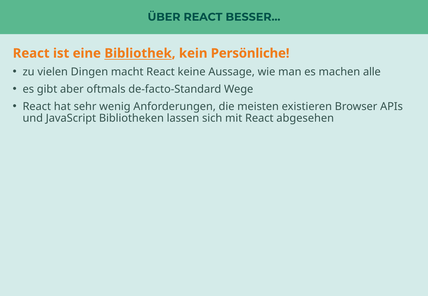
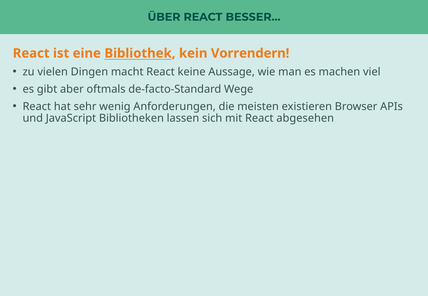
Persönliche: Persönliche -> Vorrendern
alle: alle -> viel
